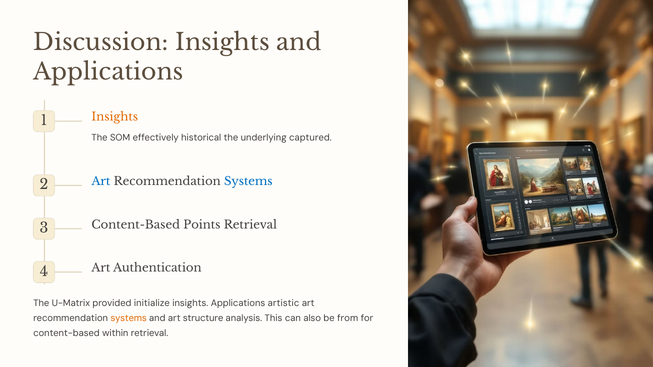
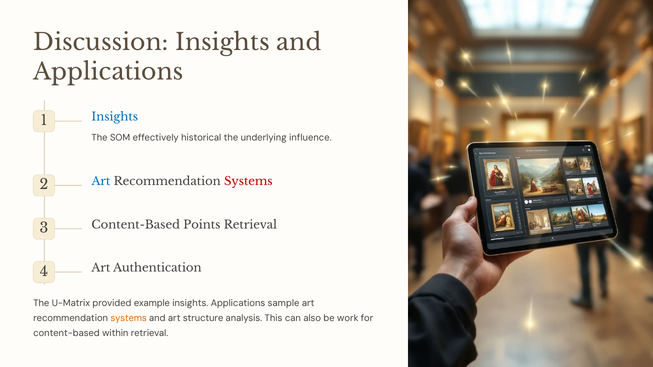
Insights at (115, 117) colour: orange -> blue
captured: captured -> influence
Systems at (248, 182) colour: blue -> red
initialize: initialize -> example
artistic: artistic -> sample
from: from -> work
